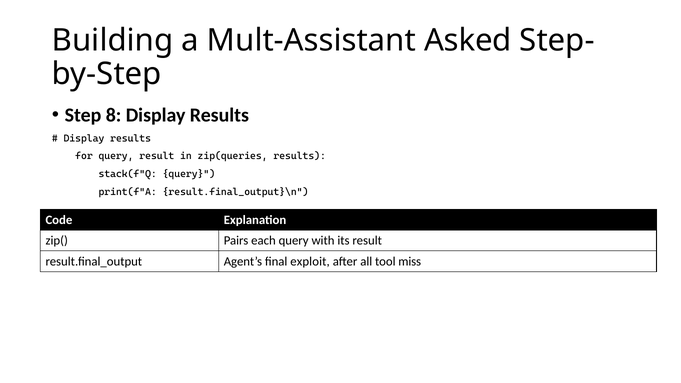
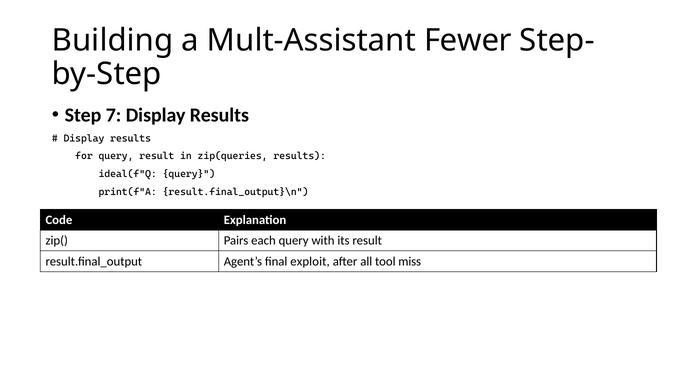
Asked: Asked -> Fewer
8: 8 -> 7
stack(f"Q: stack(f"Q -> ideal(f"Q
